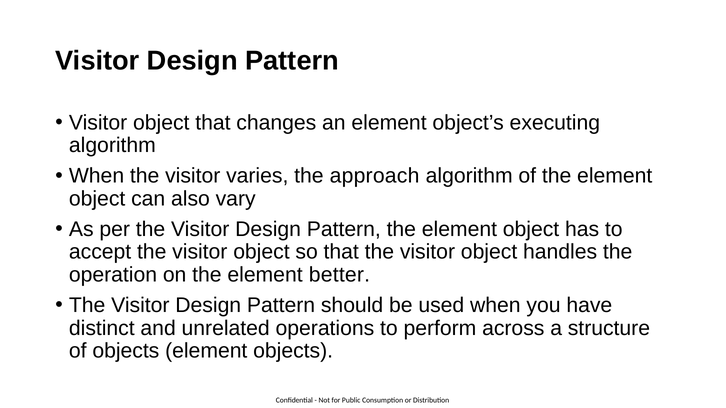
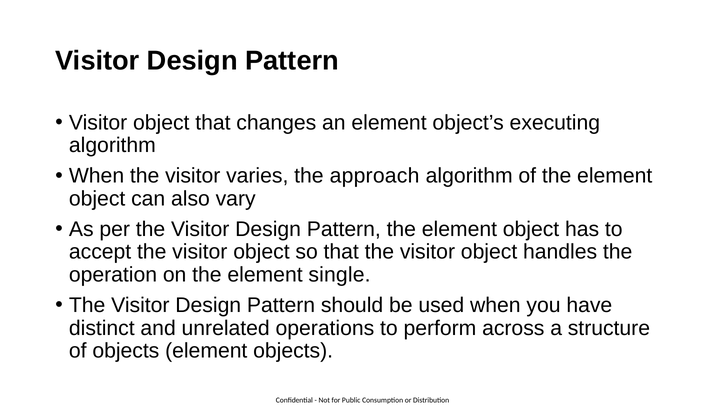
better: better -> single
